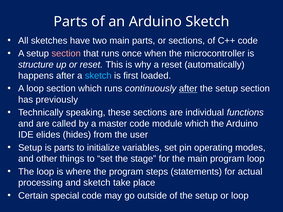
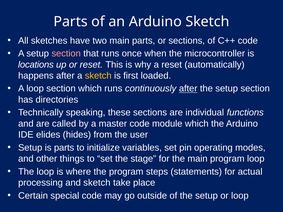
structure: structure -> locations
sketch at (98, 76) colour: light blue -> yellow
previously: previously -> directories
